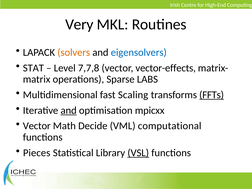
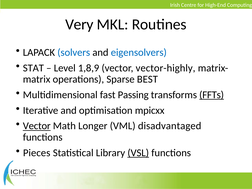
solvers colour: orange -> blue
7,7,8: 7,7,8 -> 1,8,9
vector-effects: vector-effects -> vector-highly
LABS: LABS -> BEST
Scaling: Scaling -> Passing
and at (69, 110) underline: present -> none
Vector at (37, 126) underline: none -> present
Decide: Decide -> Longer
computational: computational -> disadvantaged
